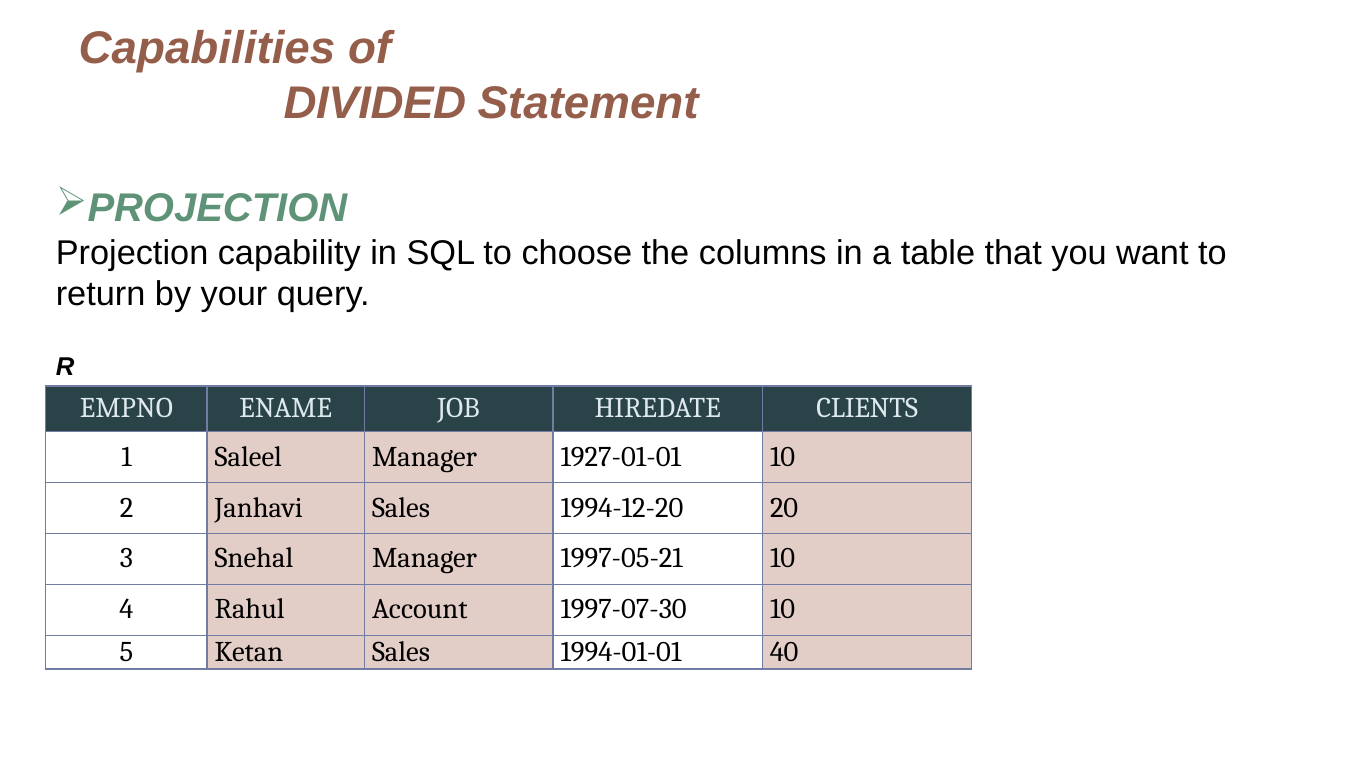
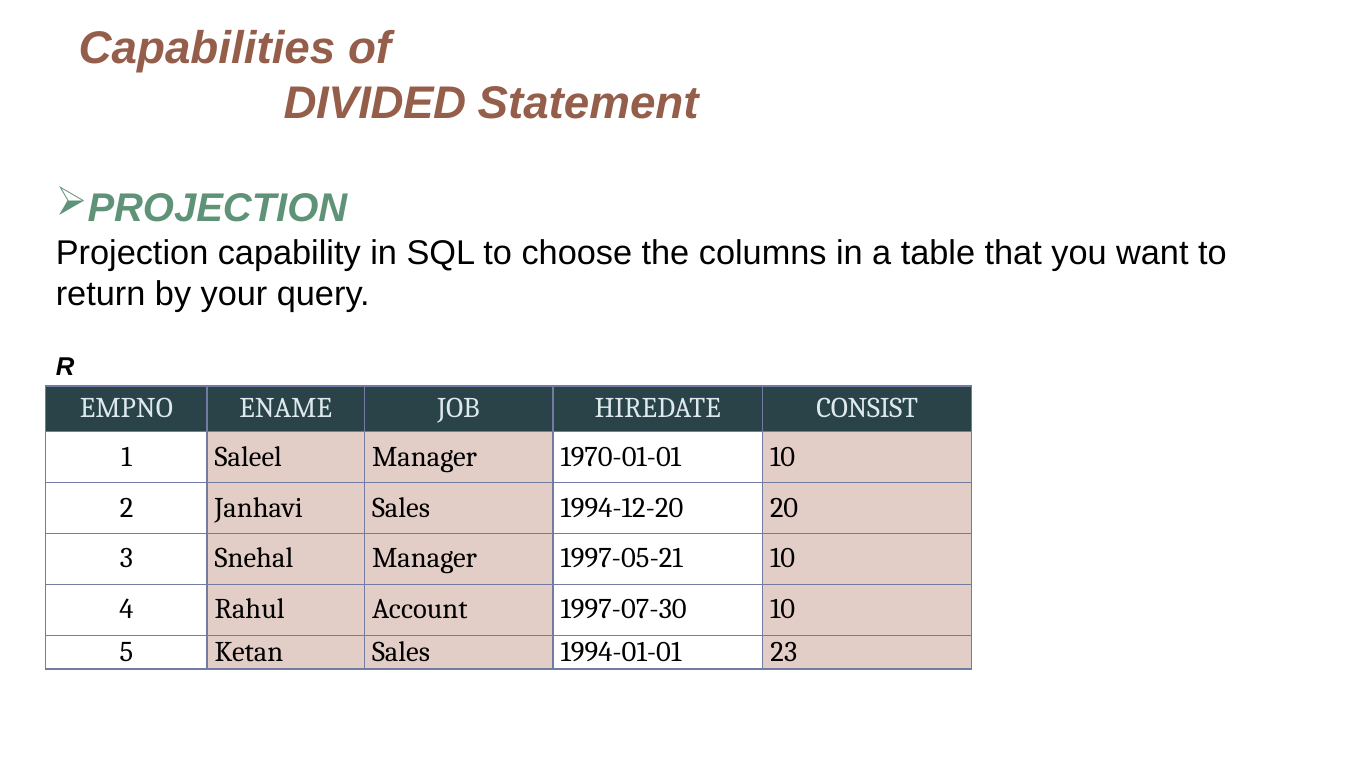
CLIENTS: CLIENTS -> CONSIST
1927-01-01: 1927-01-01 -> 1970-01-01
40: 40 -> 23
